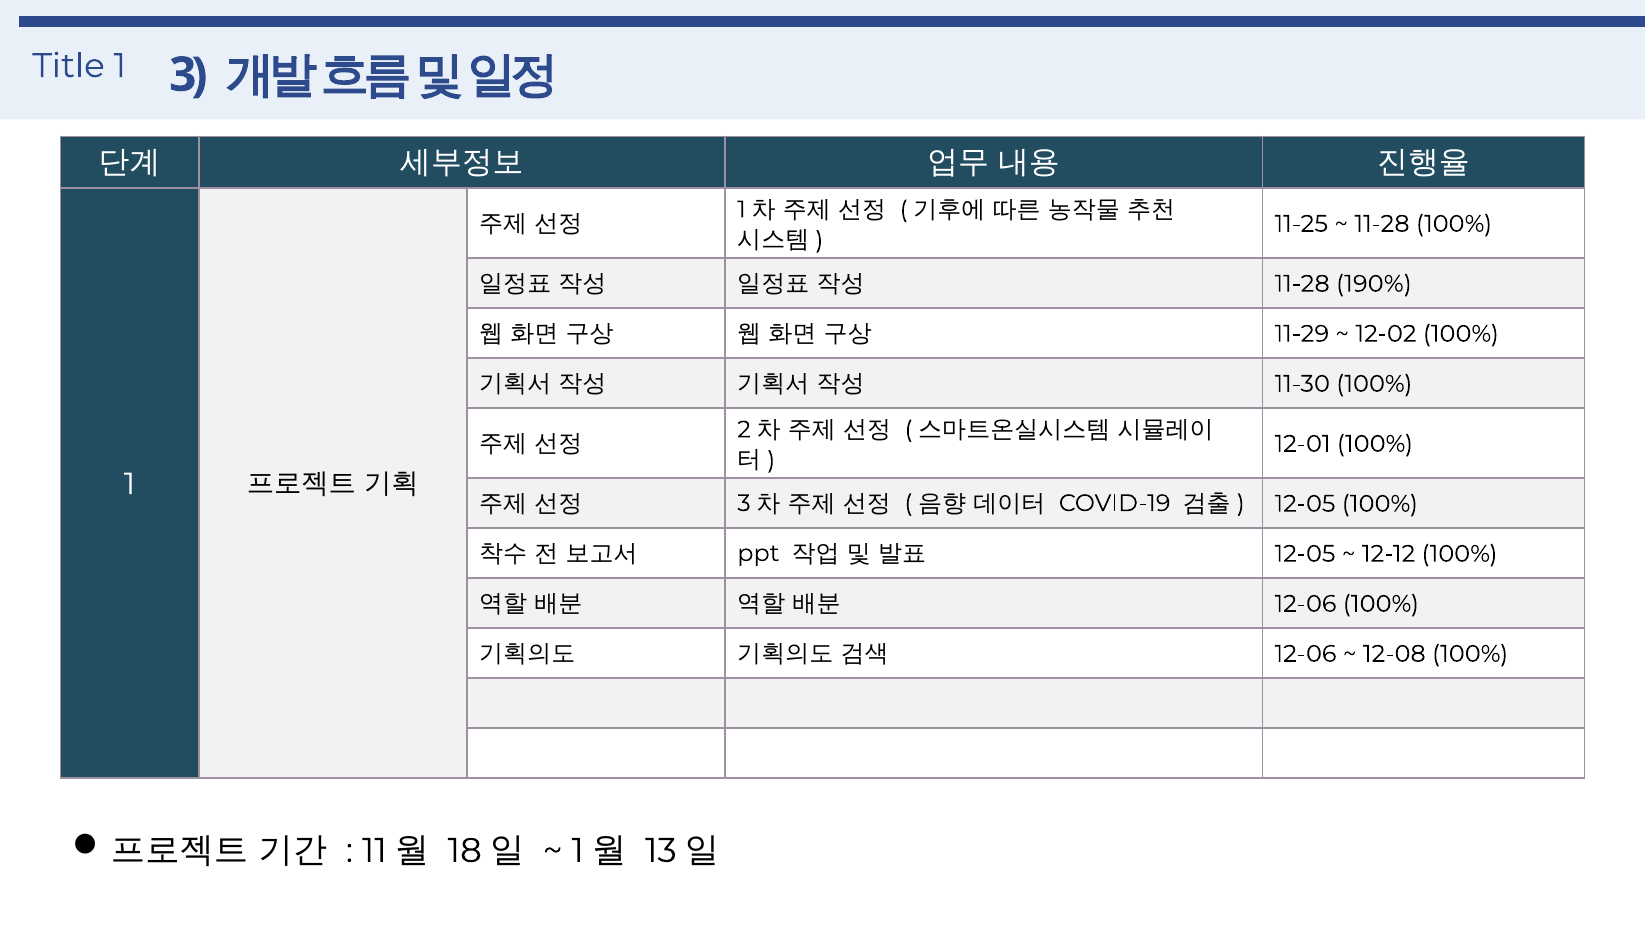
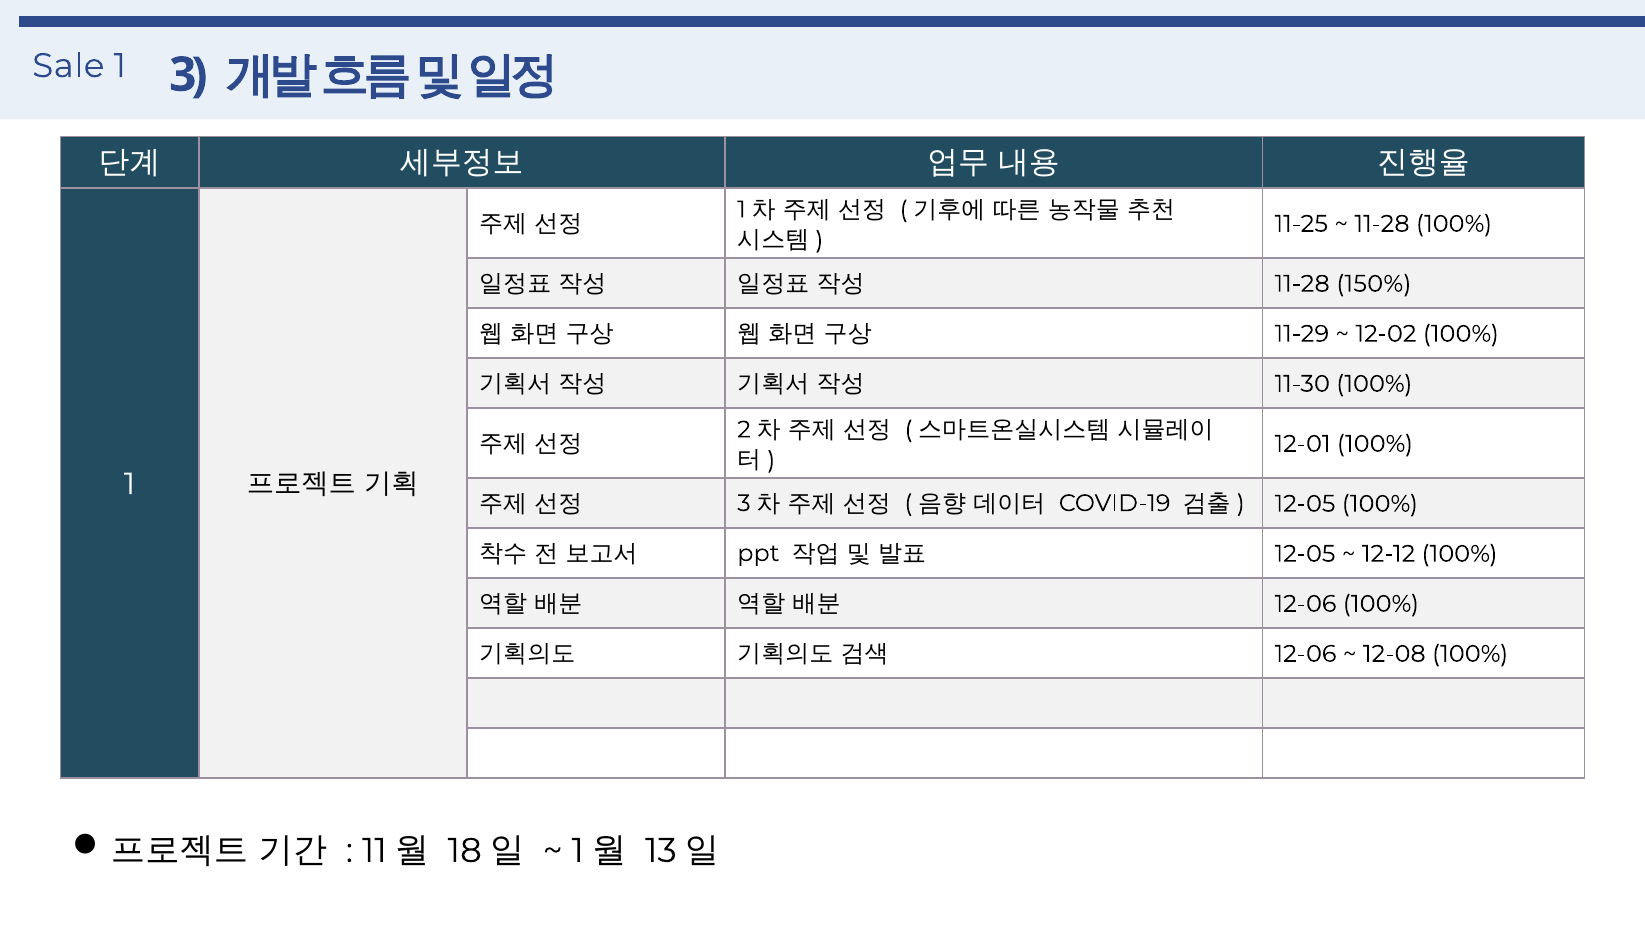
Title: Title -> Sale
190%: 190% -> 150%
